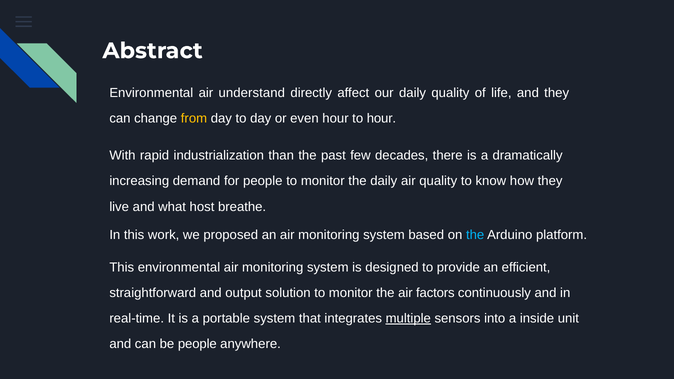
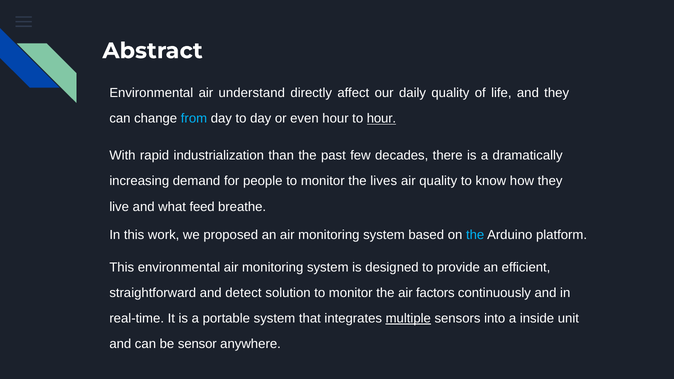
from colour: yellow -> light blue
hour at (381, 119) underline: none -> present
the daily: daily -> lives
host: host -> feed
output: output -> detect
be people: people -> sensor
